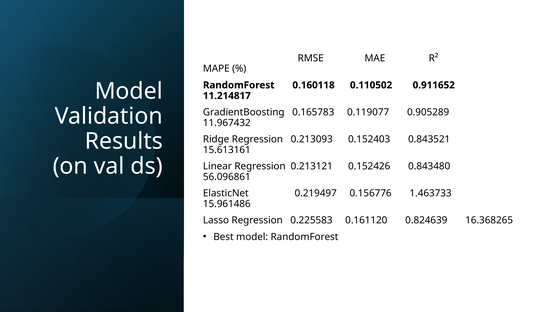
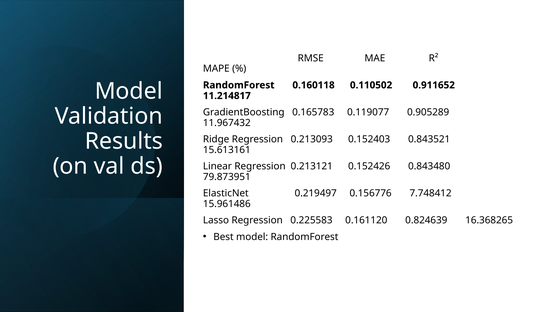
56.096861: 56.096861 -> 79.873951
1.463733: 1.463733 -> 7.748412
